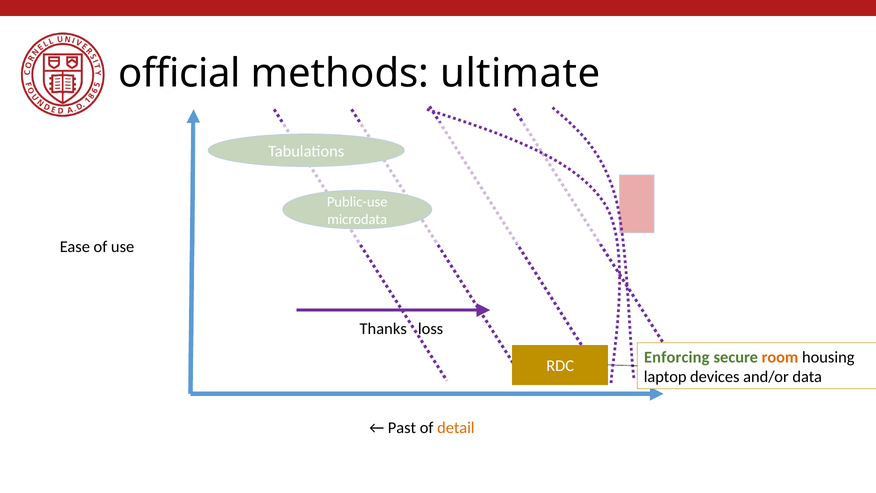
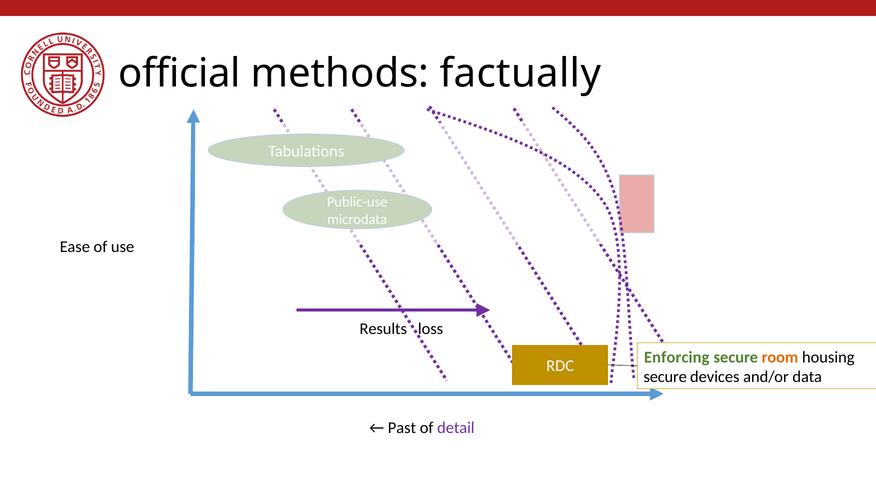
ultimate: ultimate -> factually
Thanks: Thanks -> Results
laptop at (665, 377): laptop -> secure
detail colour: orange -> purple
